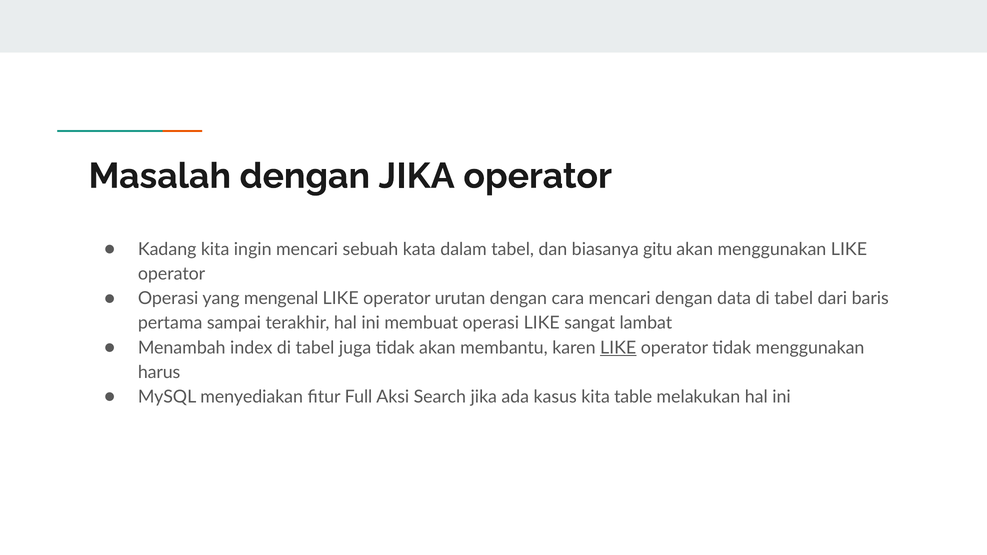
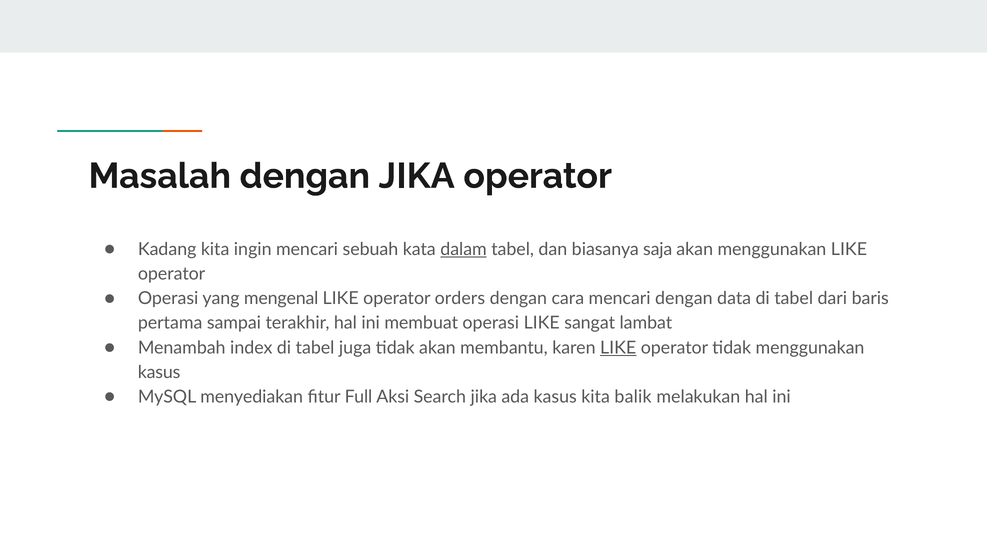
dalam underline: none -> present
gitu: gitu -> saja
urutan: urutan -> orders
harus at (159, 372): harus -> kasus
table: table -> balik
